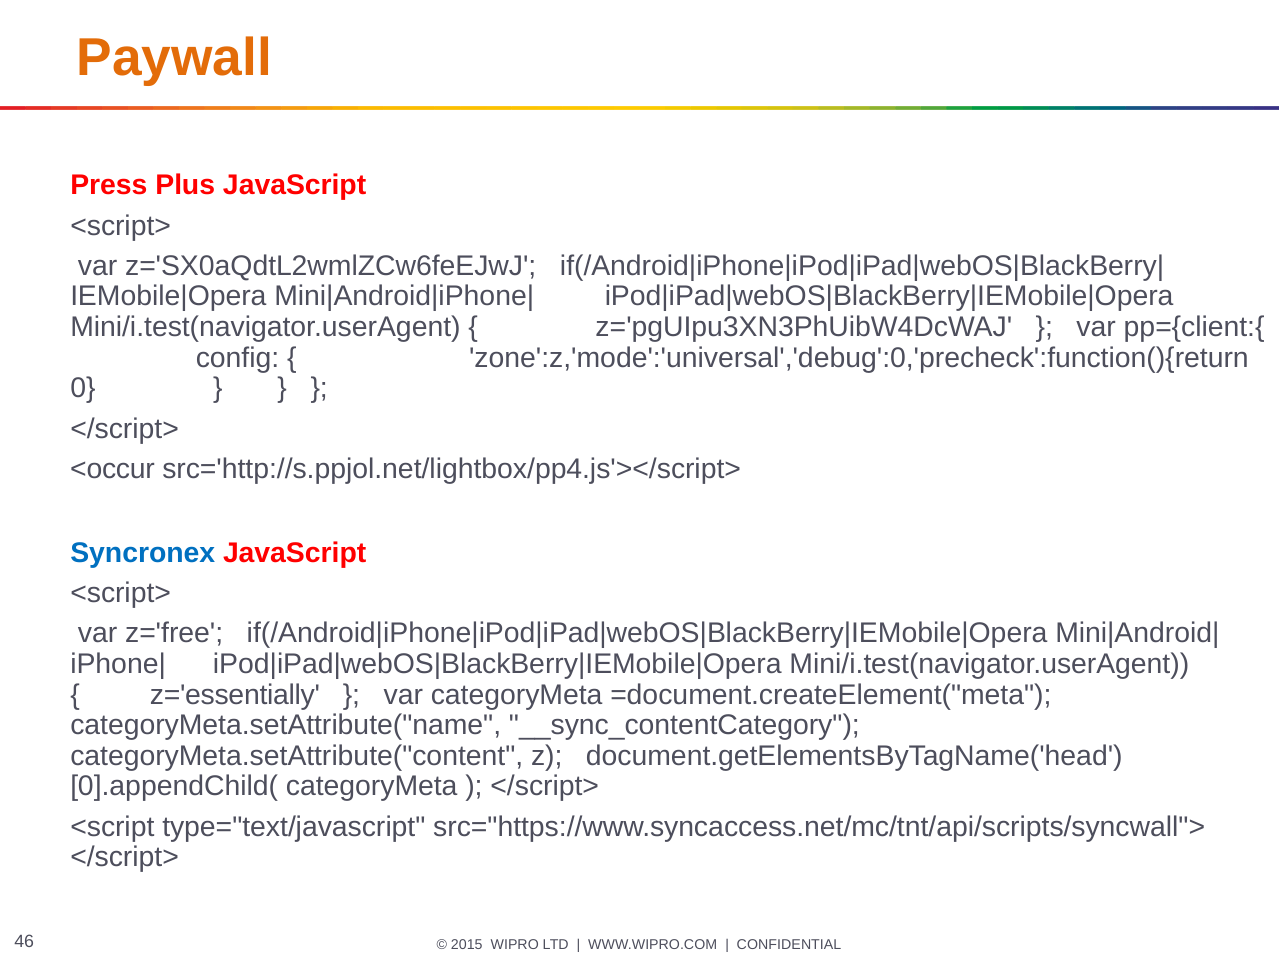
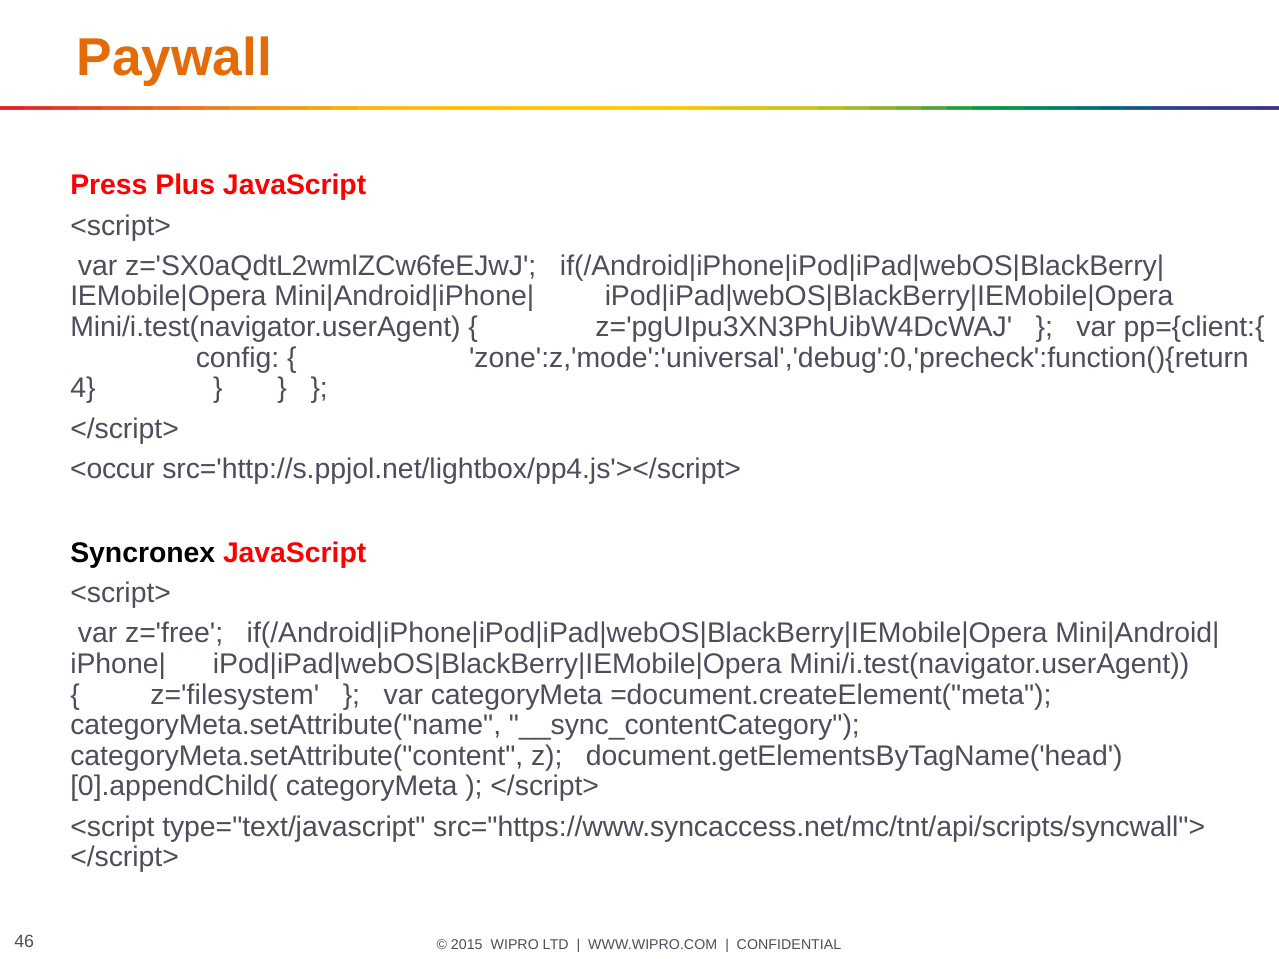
0: 0 -> 4
Syncronex colour: blue -> black
z='essentially: z='essentially -> z='filesystem
